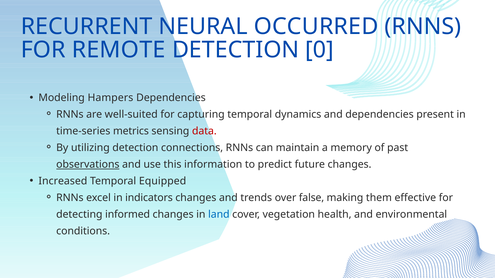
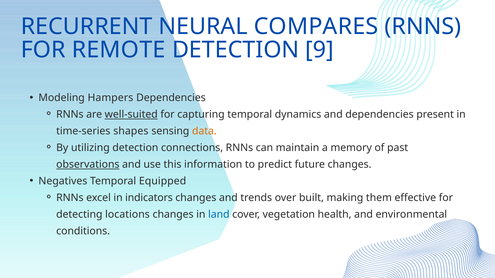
OCCURRED: OCCURRED -> COMPARES
0: 0 -> 9
well-suited underline: none -> present
metrics: metrics -> shapes
data colour: red -> orange
Increased: Increased -> Negatives
false: false -> built
informed: informed -> locations
